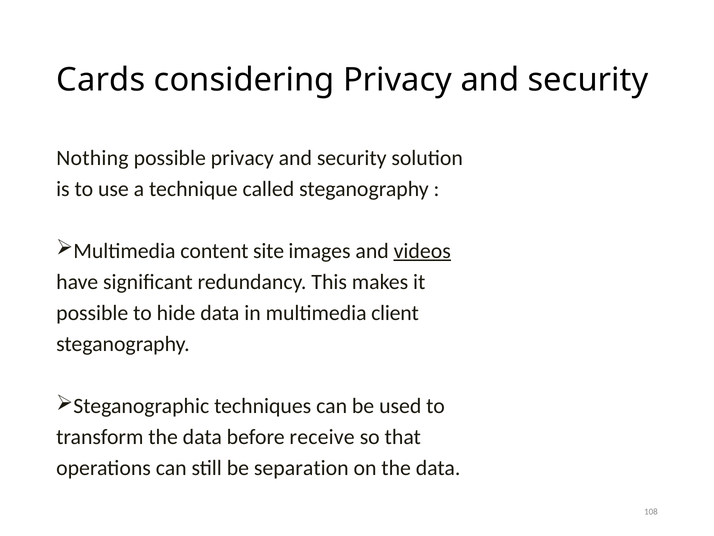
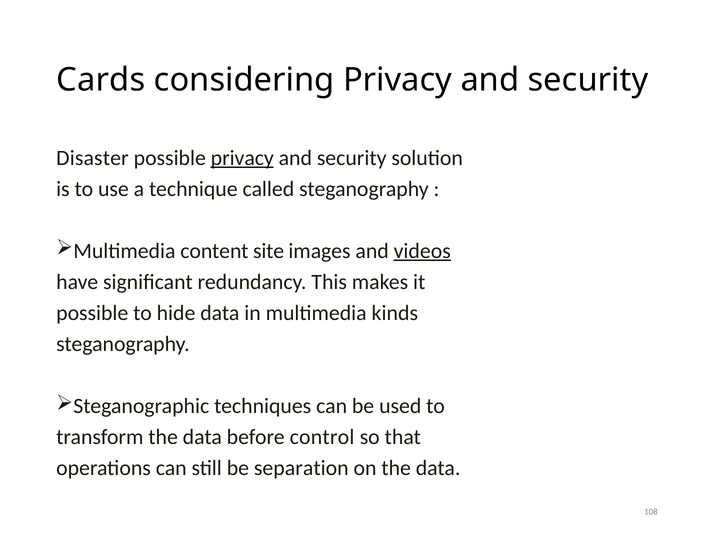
Nothing: Nothing -> Disaster
privacy at (242, 158) underline: none -> present
client: client -> kinds
receive: receive -> control
